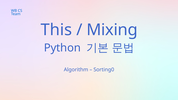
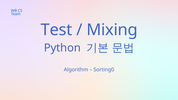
This: This -> Test
